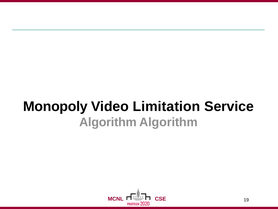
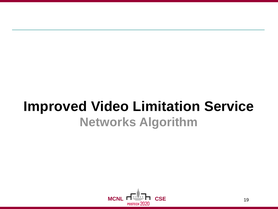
Monopoly: Monopoly -> Improved
Algorithm at (108, 122): Algorithm -> Networks
